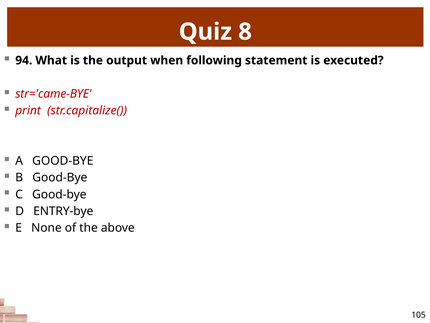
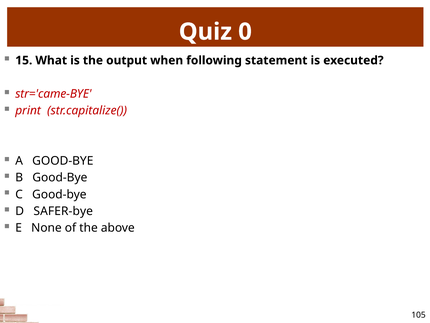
8: 8 -> 0
94: 94 -> 15
ENTRY-bye: ENTRY-bye -> SAFER-bye
